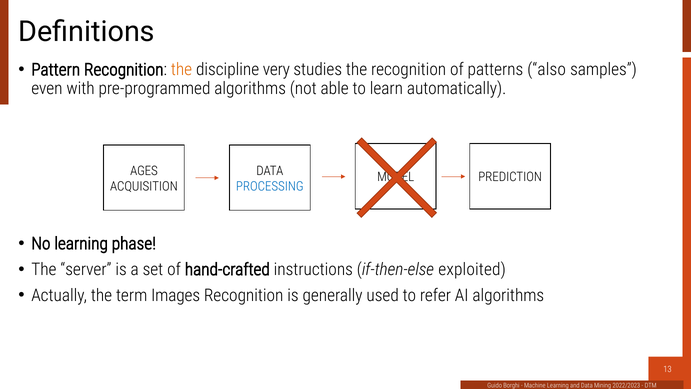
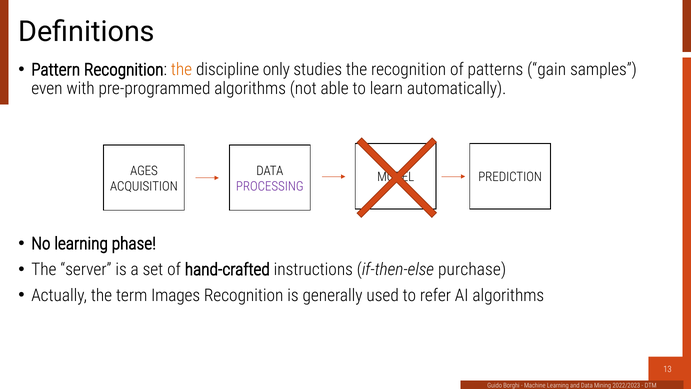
very: very -> only
also: also -> gain
PROCESSING colour: blue -> purple
exploited: exploited -> purchase
